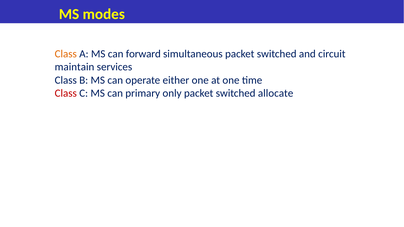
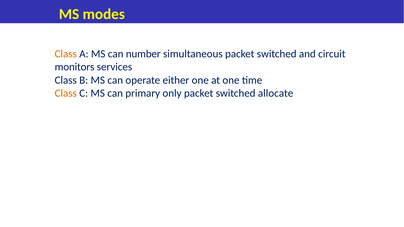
forward: forward -> number
maintain: maintain -> monitors
Class at (66, 93) colour: red -> orange
